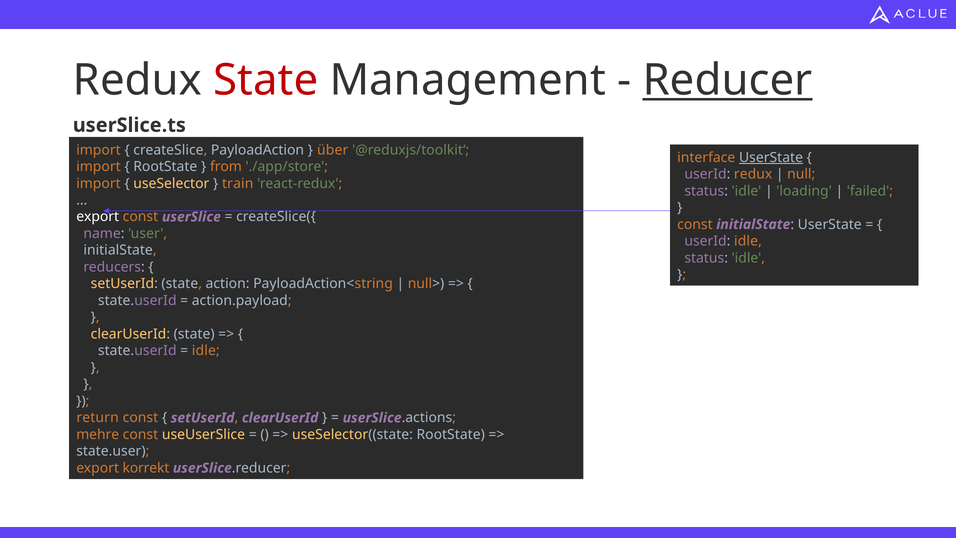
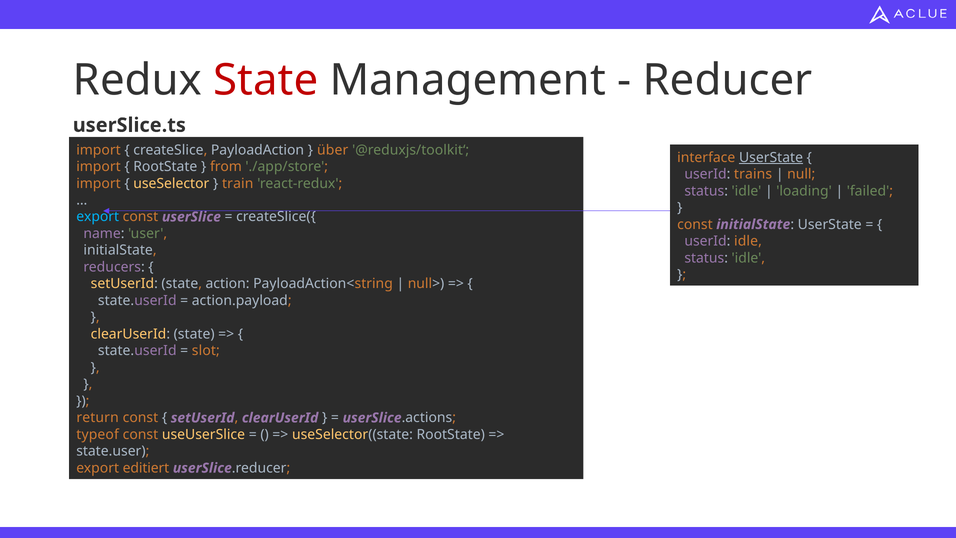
Reducer underline: present -> none
userId redux: redux -> trains
export at (98, 217) colour: white -> light blue
idle at (206, 351): idle -> slot
mehre: mehre -> typeof
korrekt: korrekt -> editiert
